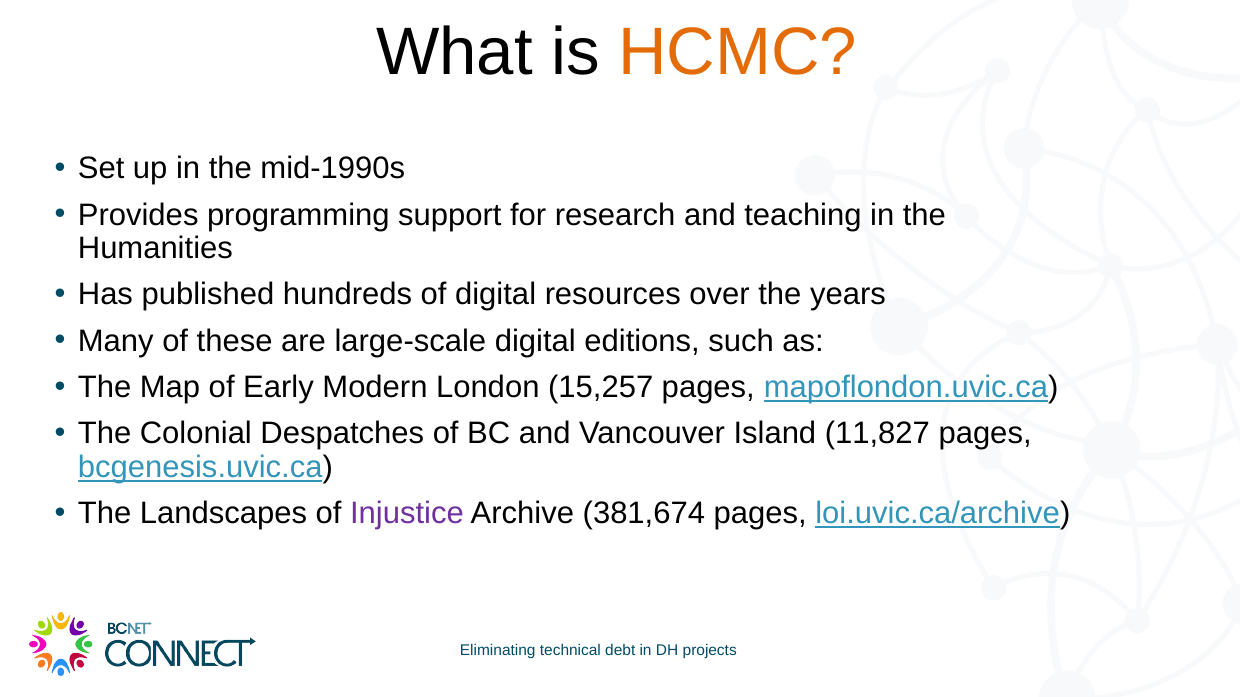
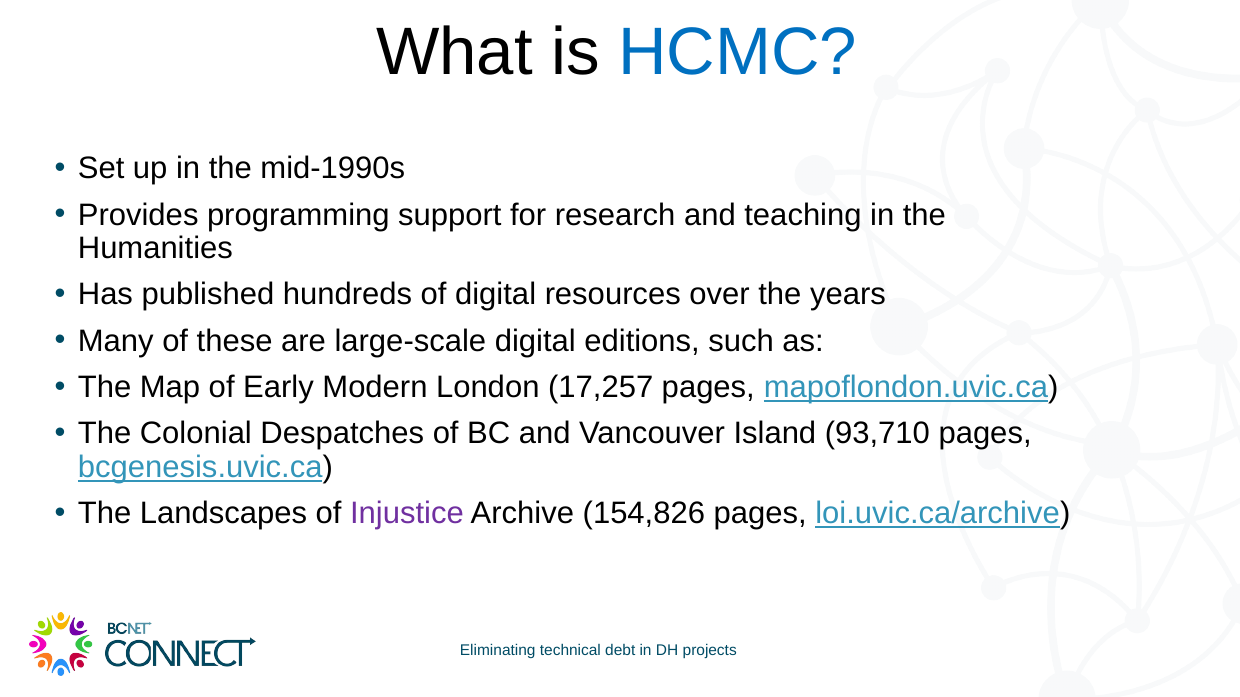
HCMC colour: orange -> blue
15,257: 15,257 -> 17,257
11,827: 11,827 -> 93,710
381,674: 381,674 -> 154,826
